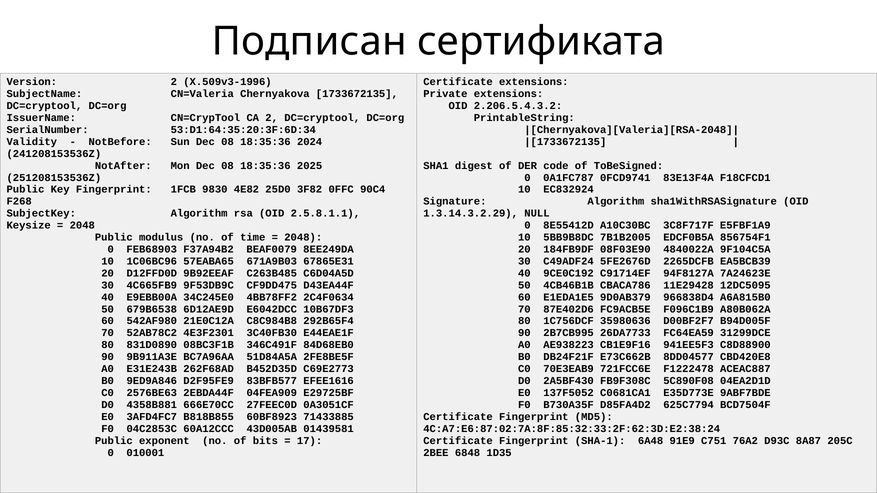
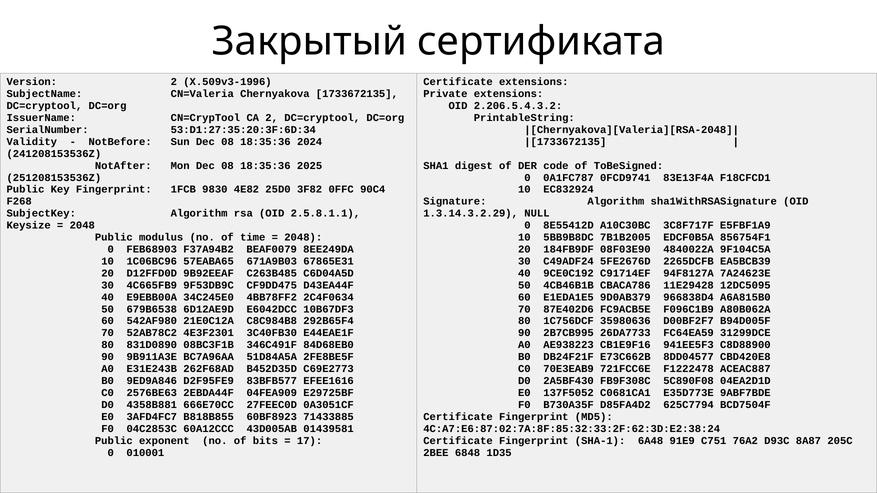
Подписан: Подписан -> Закрытый
53:D1:64:35:20:3F:6D:34: 53:D1:64:35:20:3F:6D:34 -> 53:D1:27:35:20:3F:6D:34
